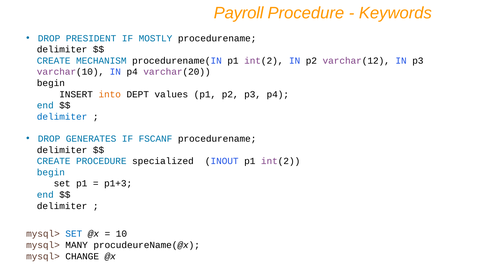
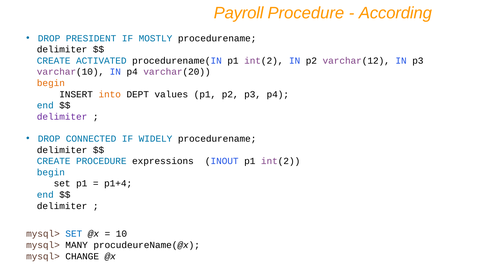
Keywords: Keywords -> According
MECHANISM: MECHANISM -> ACTIVATED
begin at (51, 83) colour: black -> orange
delimiter at (62, 117) colour: blue -> purple
GENERATES: GENERATES -> CONNECTED
FSCANF: FSCANF -> WIDELY
specialized: specialized -> expressions
p1+3: p1+3 -> p1+4
